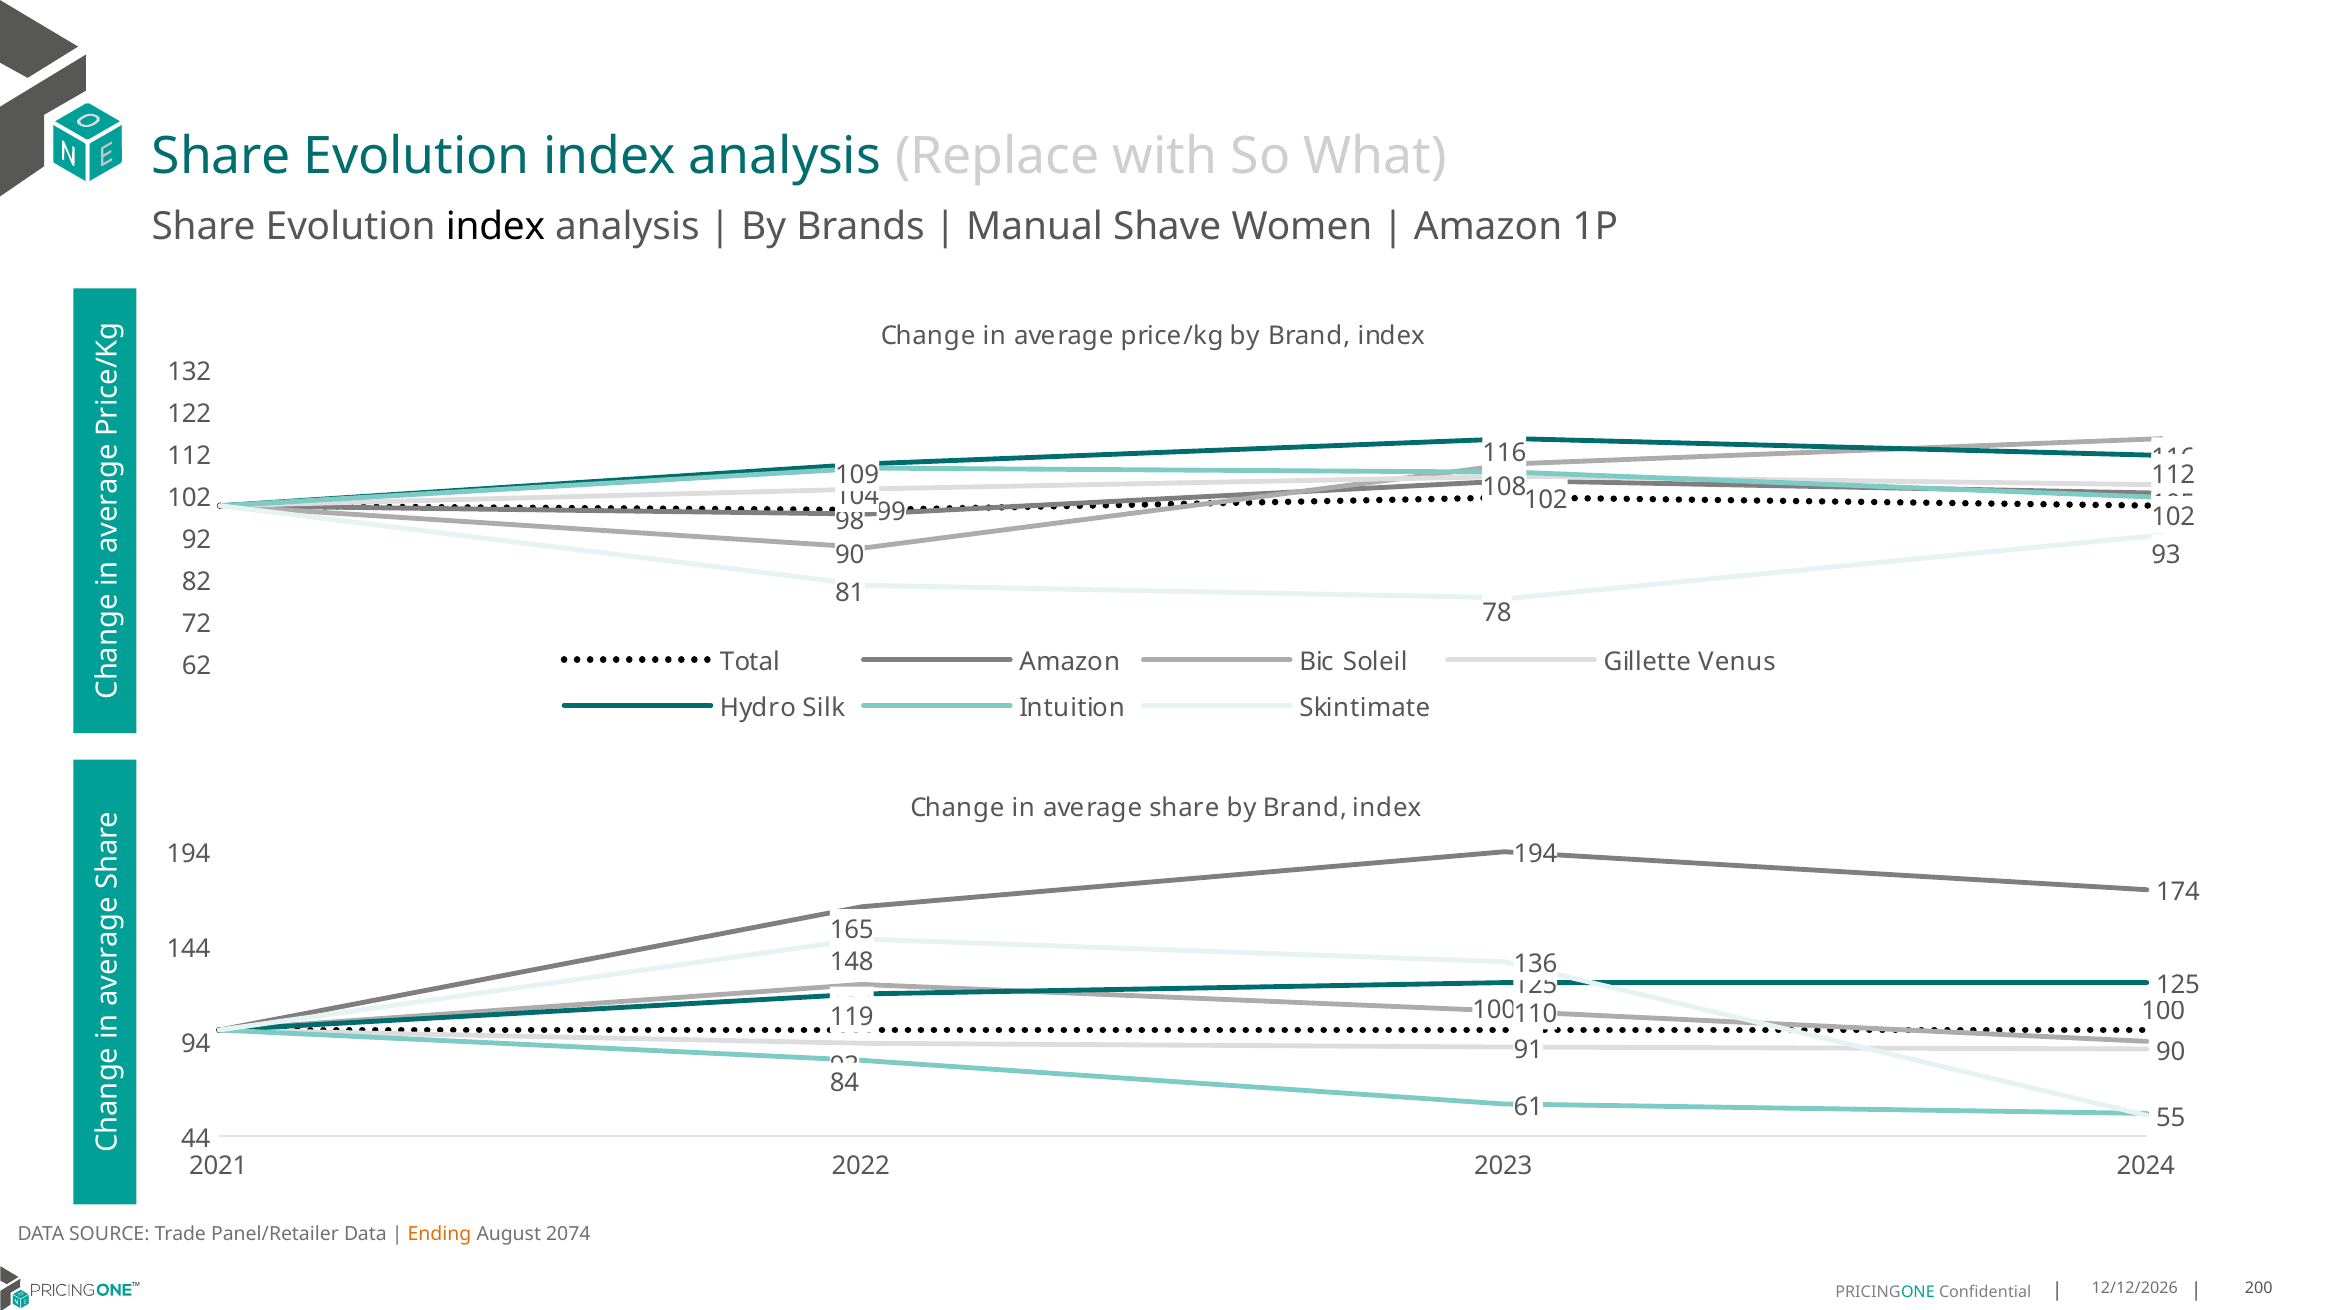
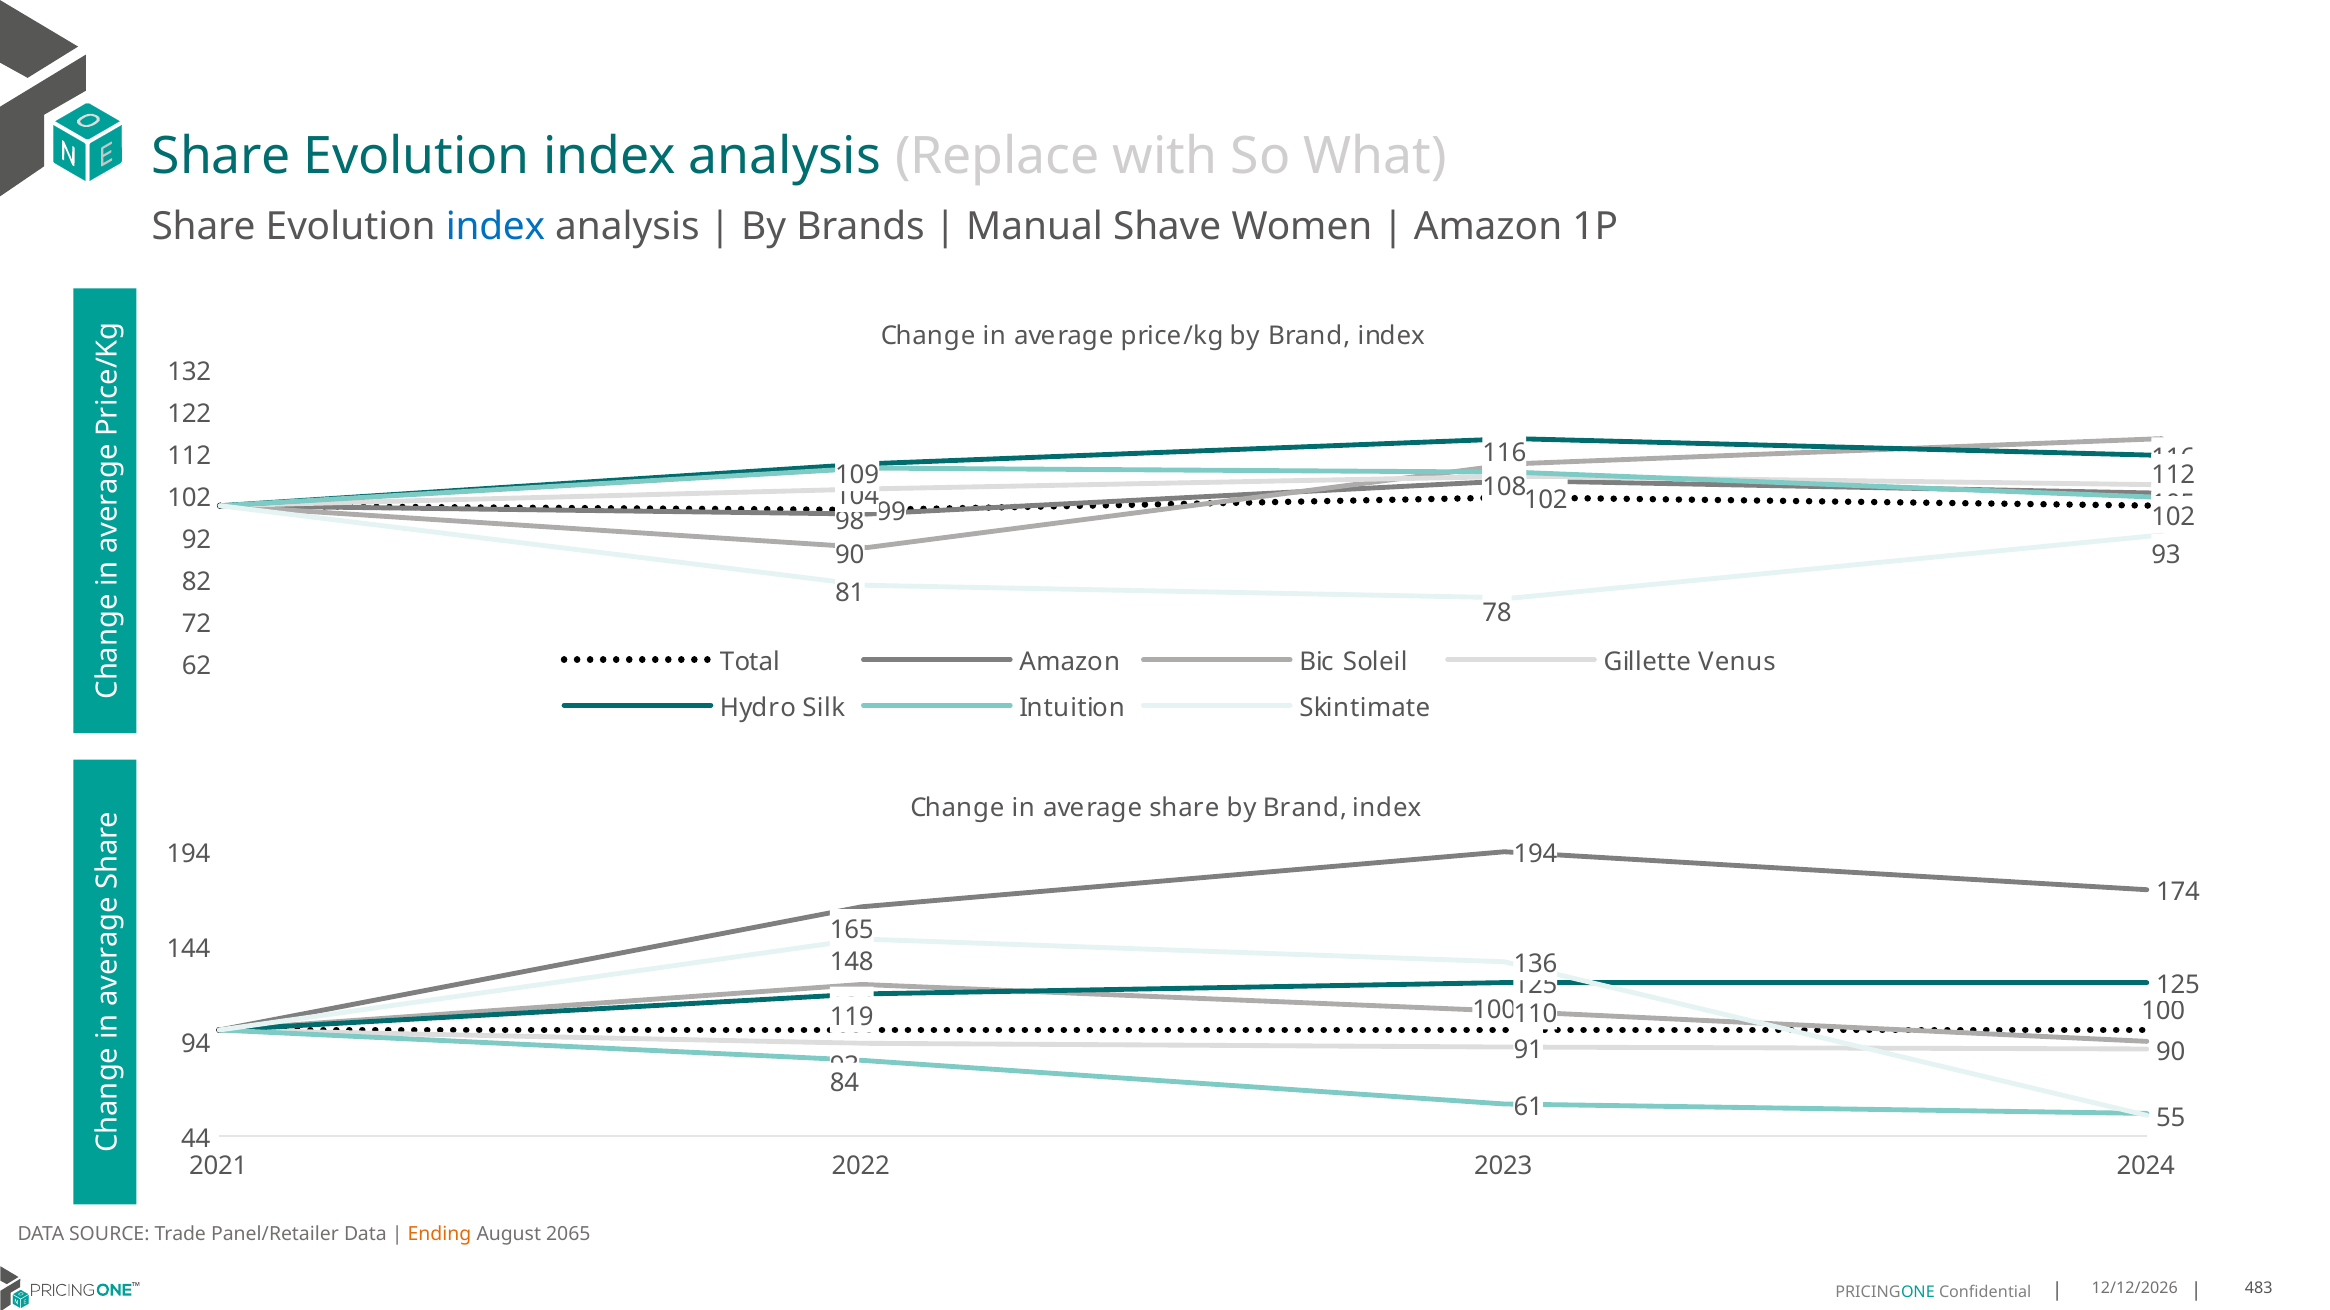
index at (495, 227) colour: black -> blue
2074: 2074 -> 2065
200: 200 -> 483
